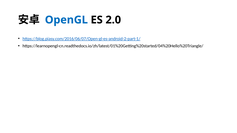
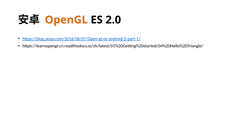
OpenGL colour: blue -> orange
